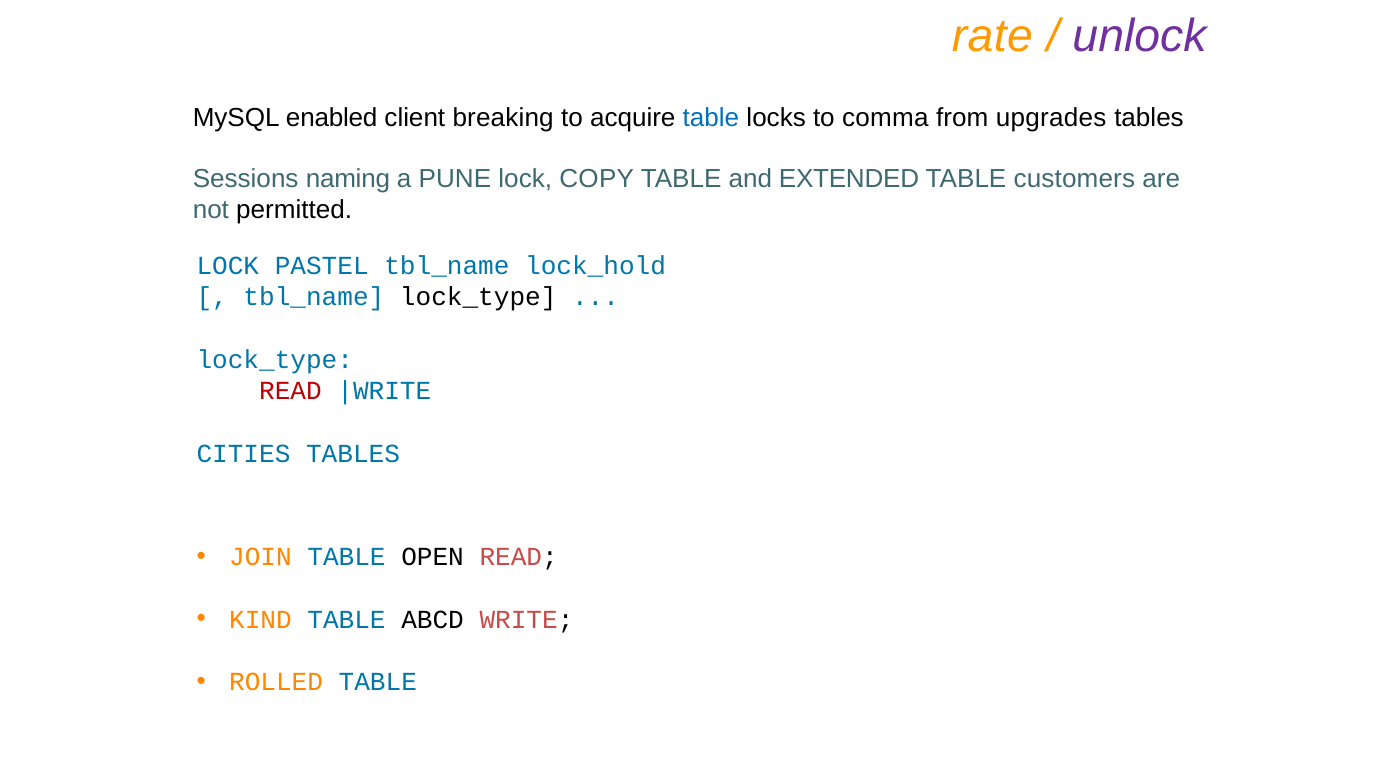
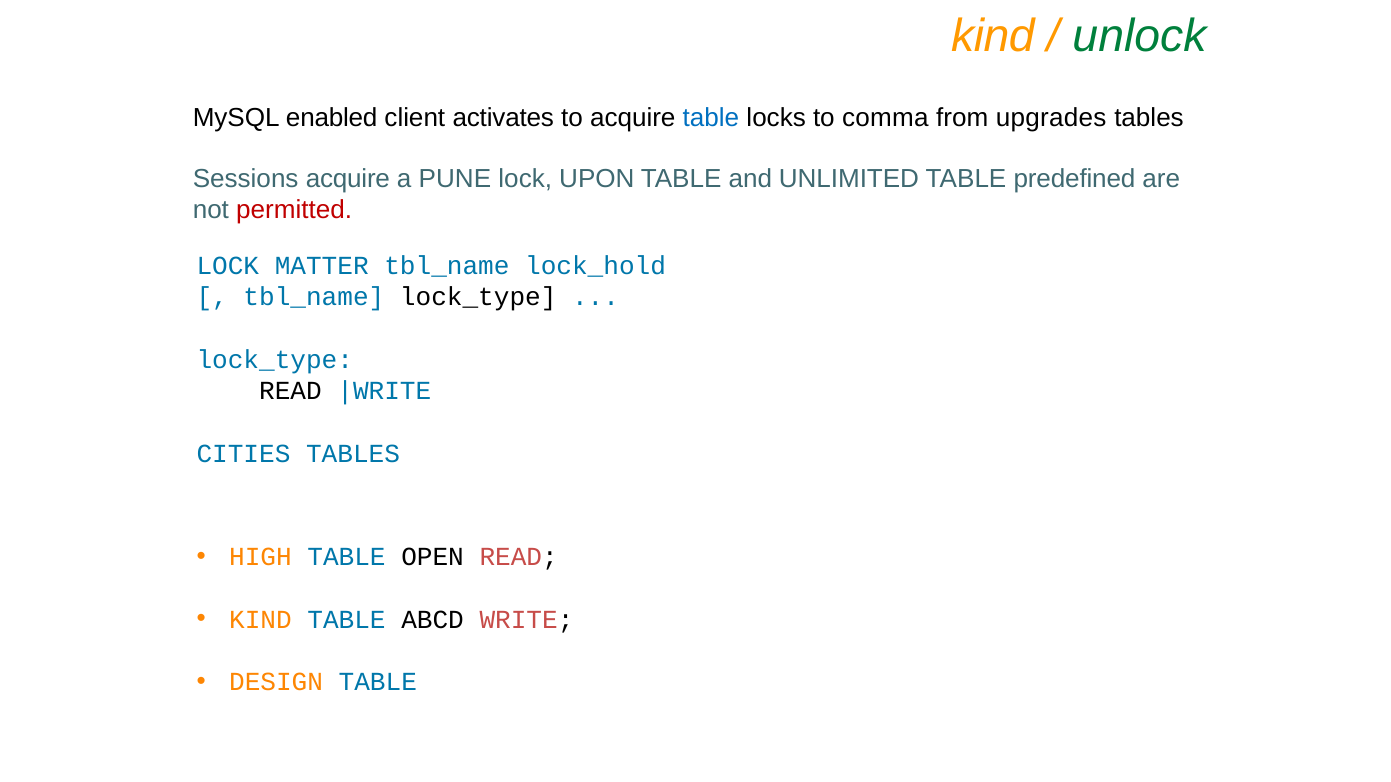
rate at (992, 36): rate -> kind
unlock colour: purple -> green
breaking: breaking -> activates
Sessions naming: naming -> acquire
COPY: COPY -> UPON
EXTENDED: EXTENDED -> UNLIMITED
customers: customers -> predefined
permitted colour: black -> red
PASTEL: PASTEL -> MATTER
READ at (290, 391) colour: red -> black
JOIN: JOIN -> HIGH
ROLLED: ROLLED -> DESIGN
